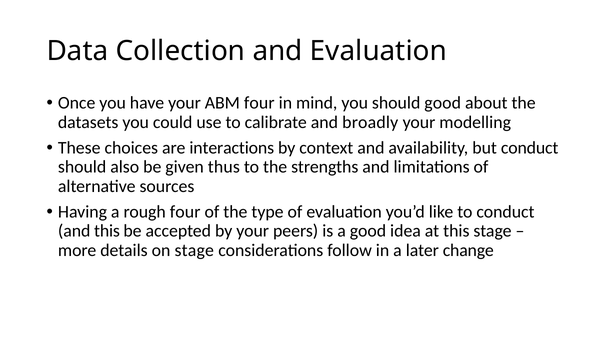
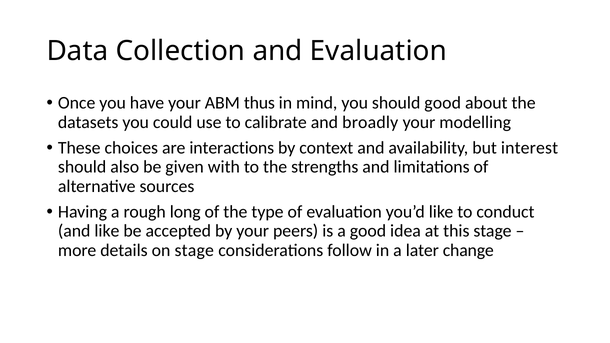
ABM four: four -> thus
but conduct: conduct -> interest
thus: thus -> with
rough four: four -> long
and this: this -> like
